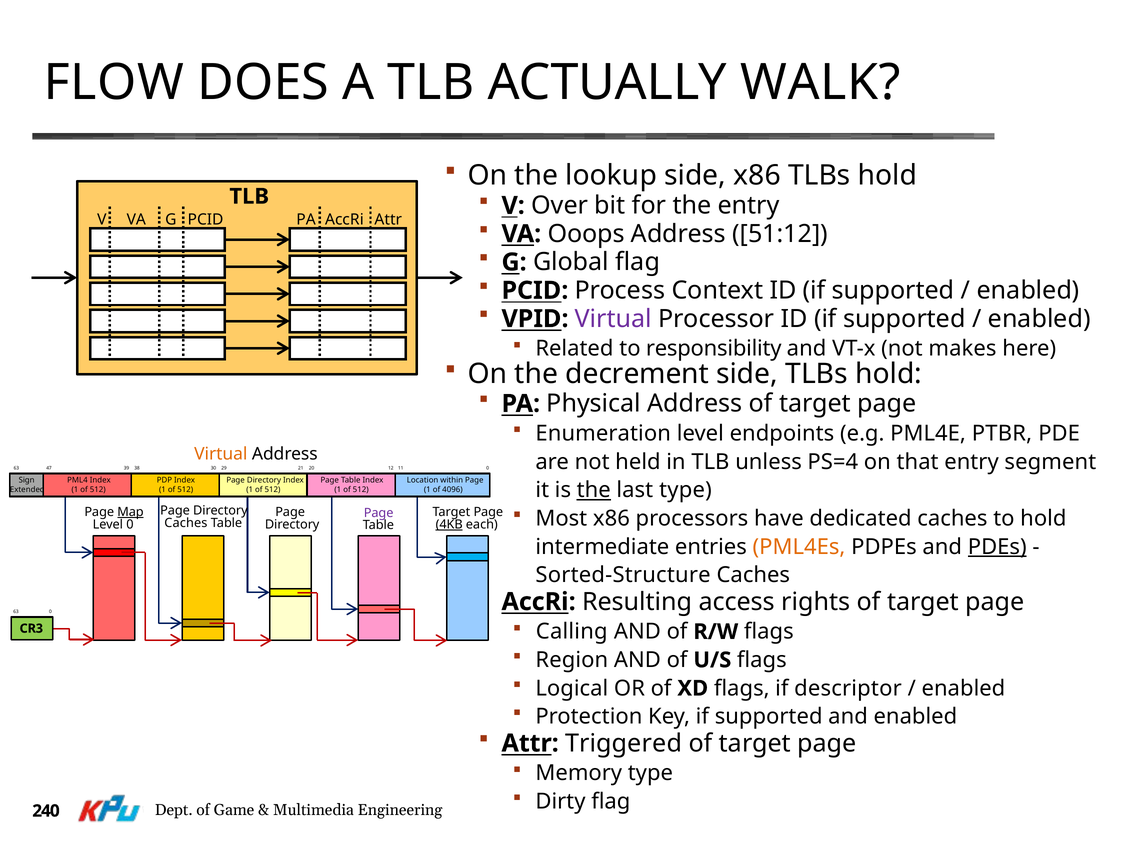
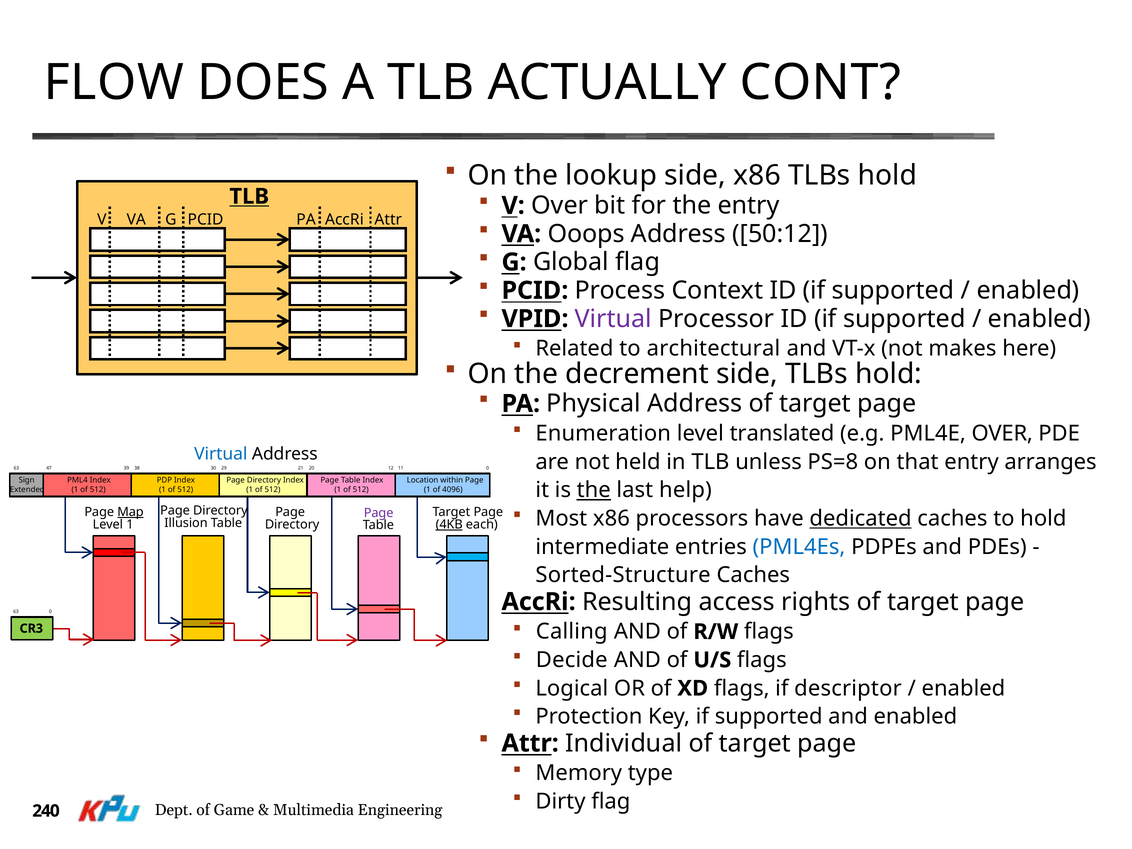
WALK: WALK -> CONT
TLB at (249, 196) underline: none -> present
51:12: 51:12 -> 50:12
responsibility: responsibility -> architectural
endpoints: endpoints -> translated
PML4E PTBR: PTBR -> OVER
Virtual at (221, 454) colour: orange -> blue
PS=4: PS=4 -> PS=8
segment: segment -> arranges
last type: type -> help
dedicated underline: none -> present
Caches at (186, 523): Caches -> Illusion
Level 0: 0 -> 1
PML4Es colour: orange -> blue
PDEs underline: present -> none
Region: Region -> Decide
Triggered: Triggered -> Individual
